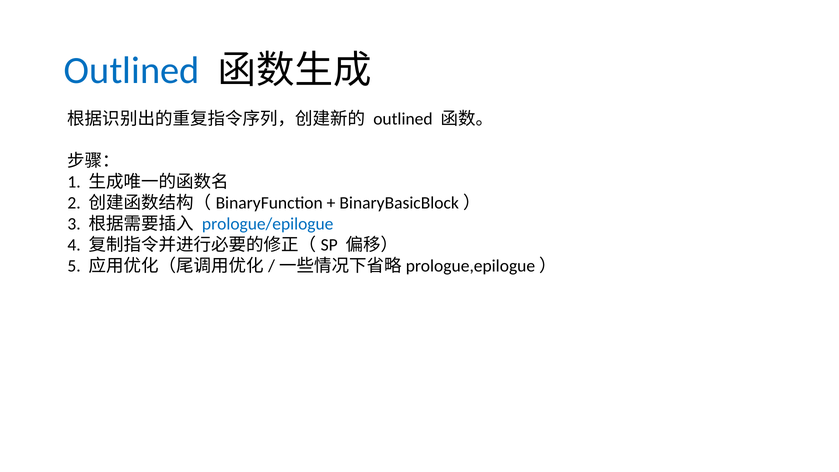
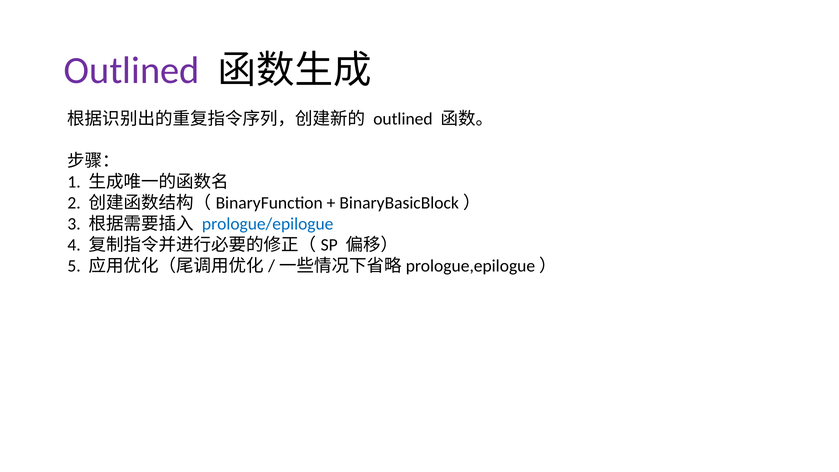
Outlined at (132, 70) colour: blue -> purple
